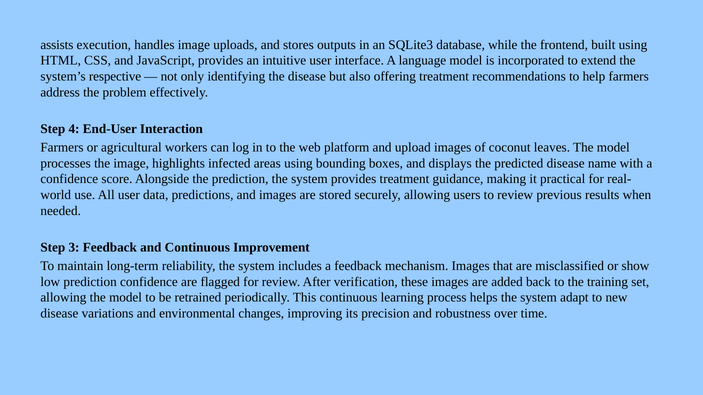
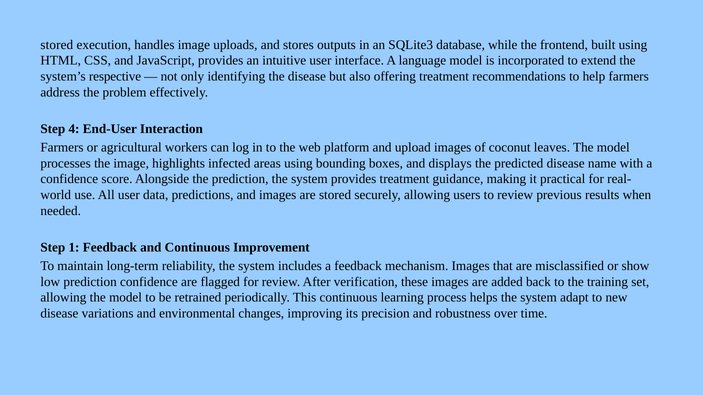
assists at (57, 45): assists -> stored
3: 3 -> 1
